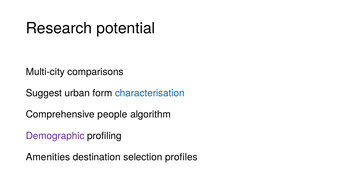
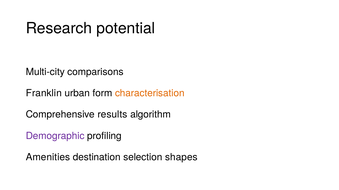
Suggest: Suggest -> Franklin
characterisation colour: blue -> orange
people: people -> results
profiles: profiles -> shapes
